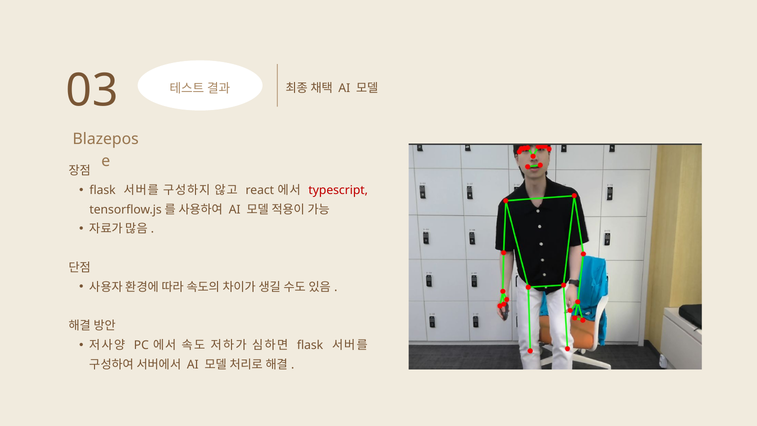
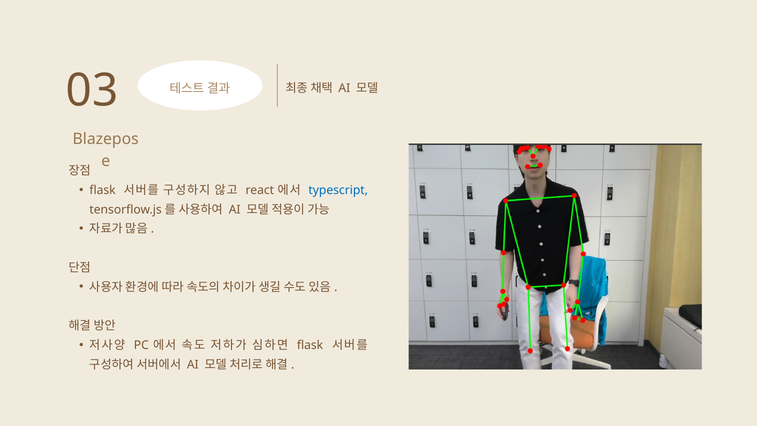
typescript colour: red -> blue
